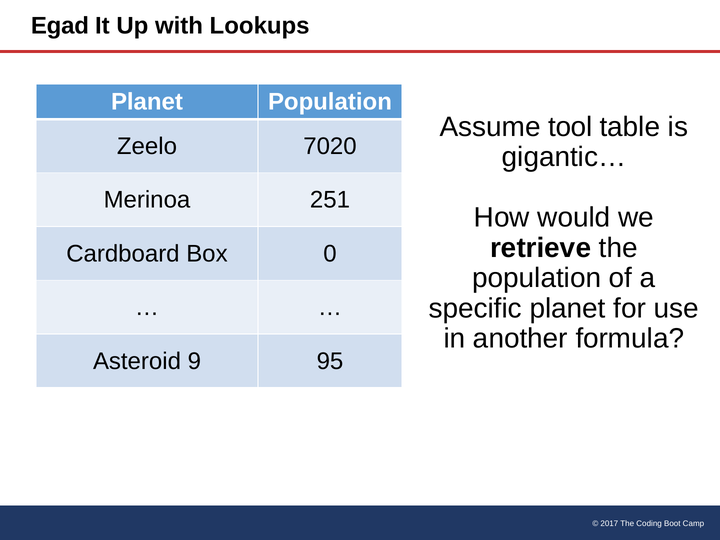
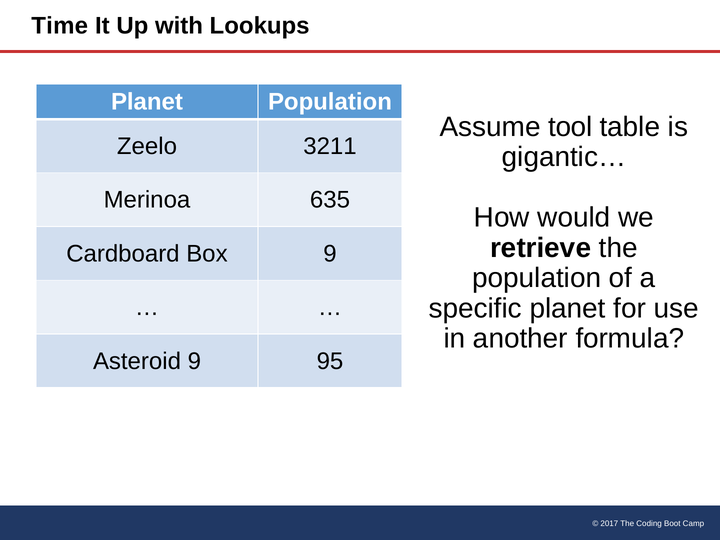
Egad: Egad -> Time
7020: 7020 -> 3211
251: 251 -> 635
Box 0: 0 -> 9
